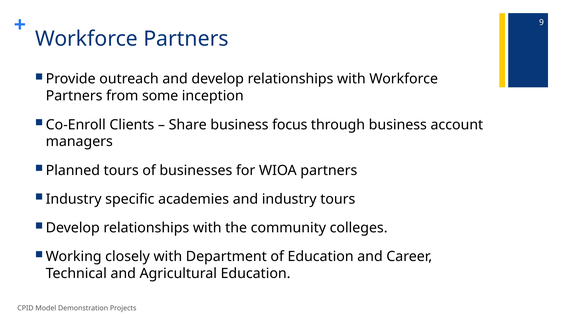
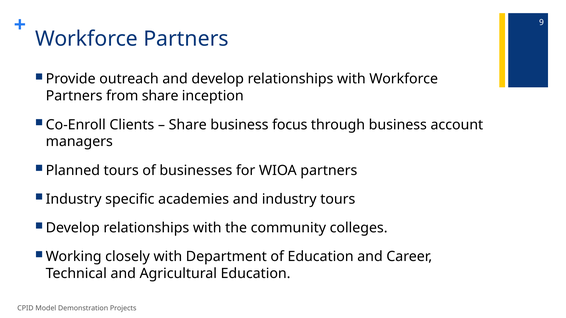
from some: some -> share
